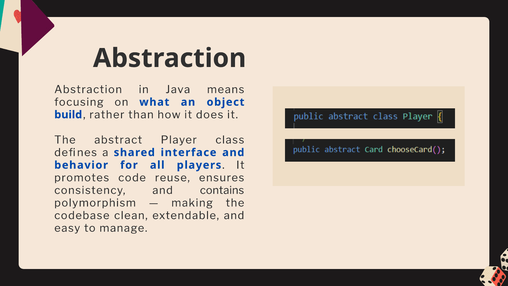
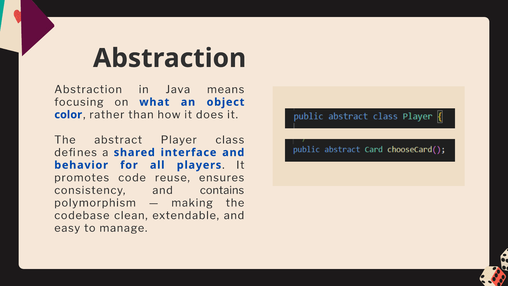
build: build -> color
